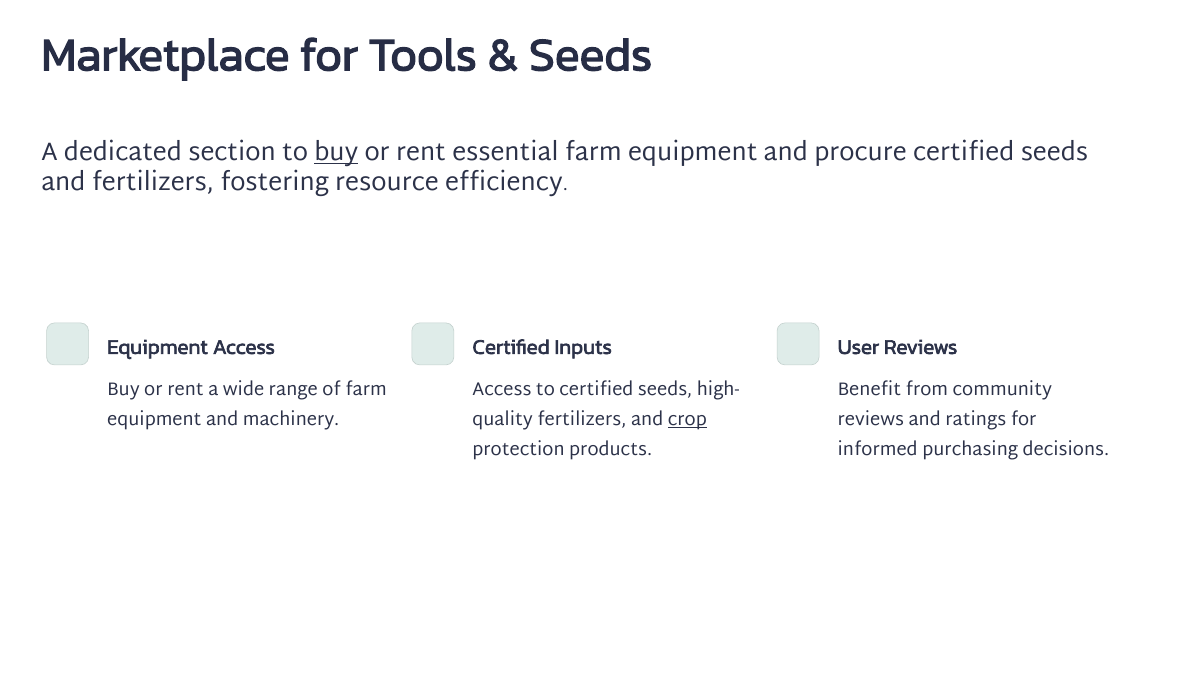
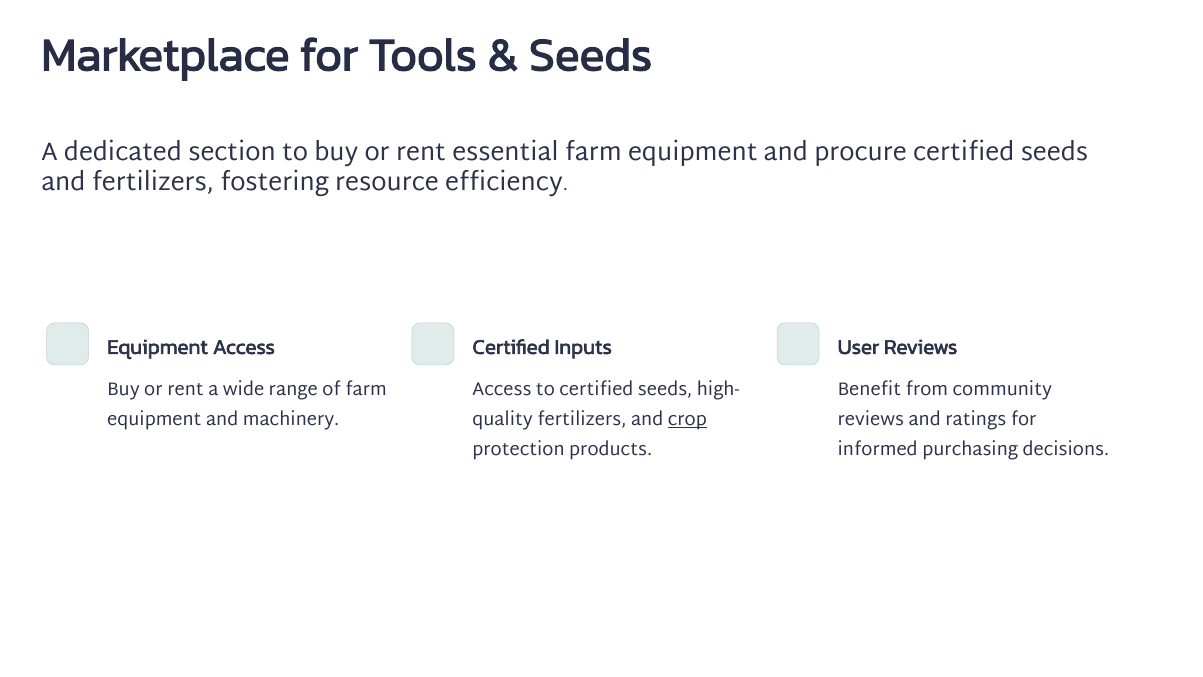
buy at (336, 152) underline: present -> none
